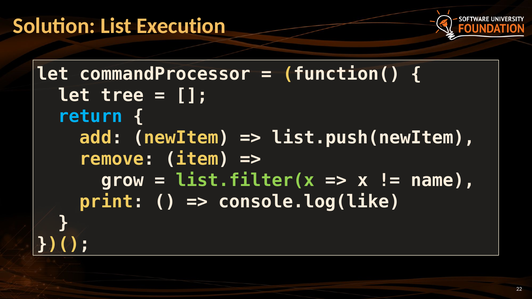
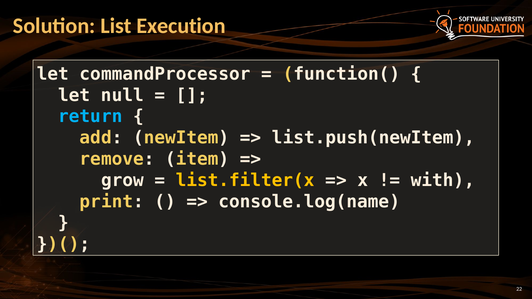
tree: tree -> null
list.filter(x colour: light green -> yellow
name: name -> with
console.log(like: console.log(like -> console.log(name
